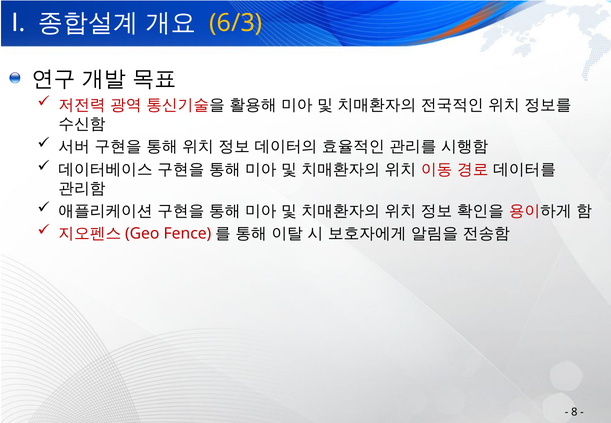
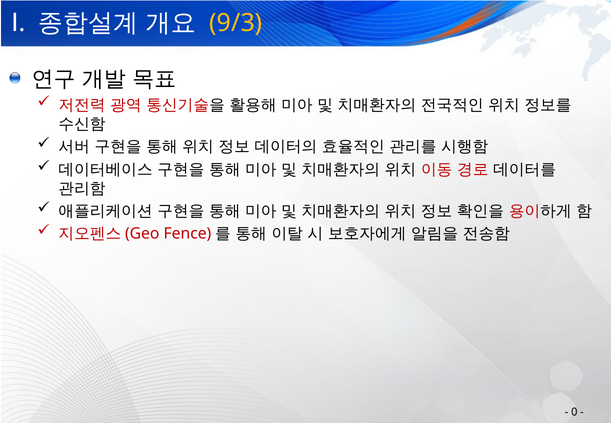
6/3: 6/3 -> 9/3
8: 8 -> 0
